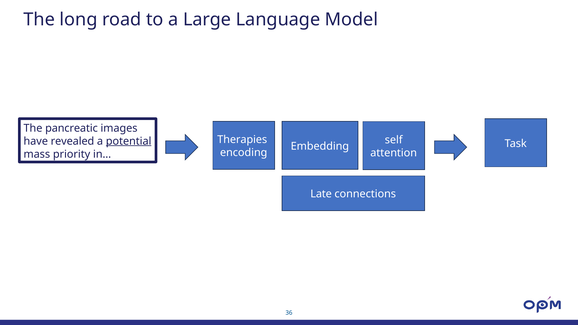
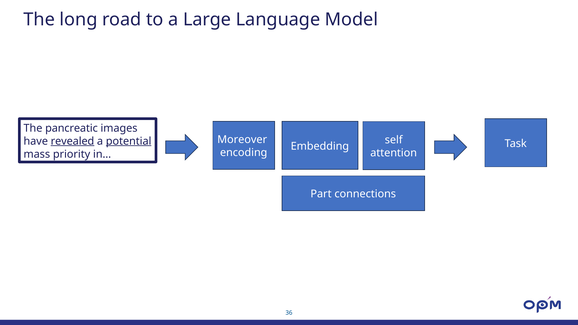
Therapies: Therapies -> Moreover
revealed underline: none -> present
Late: Late -> Part
